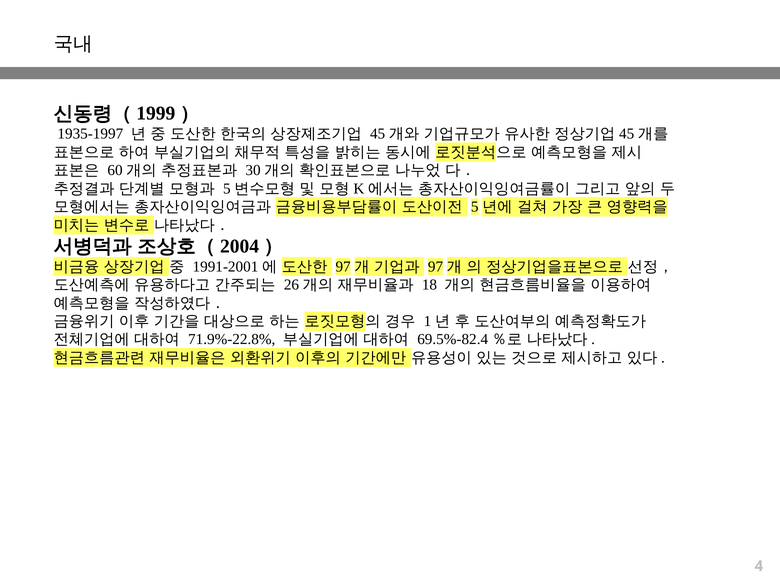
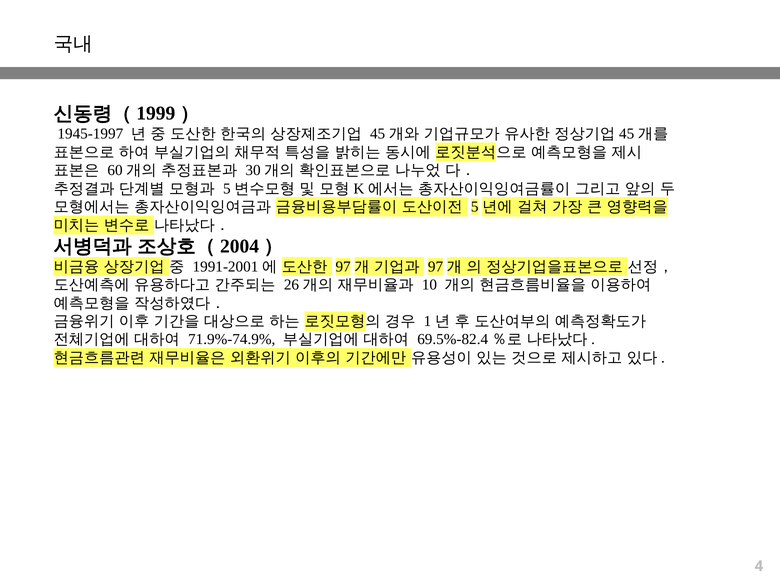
1935-1997: 1935-1997 -> 1945-1997
18: 18 -> 10
71.9%-22.8%: 71.9%-22.8% -> 71.9%-74.9%
